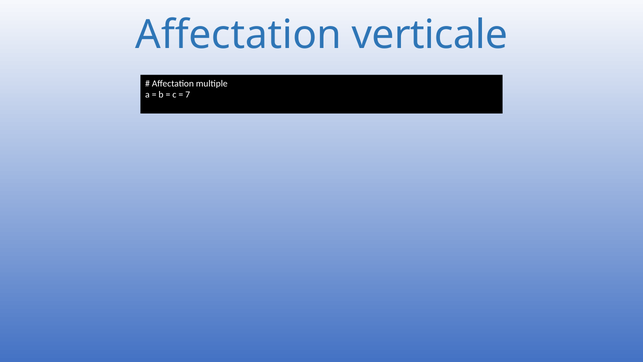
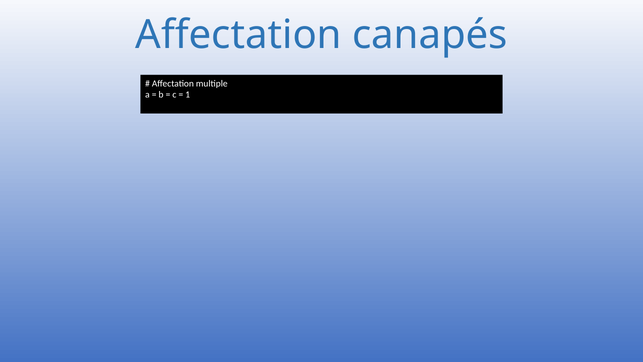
verticale: verticale -> canapés
7: 7 -> 1
